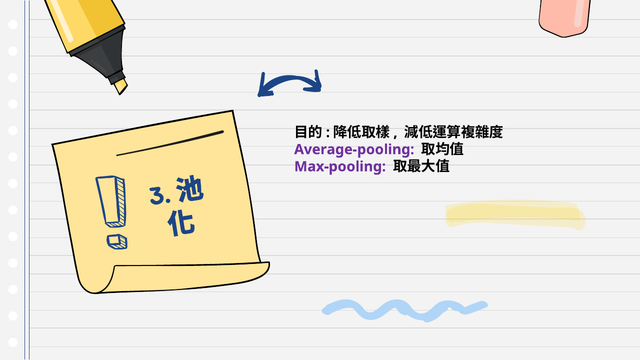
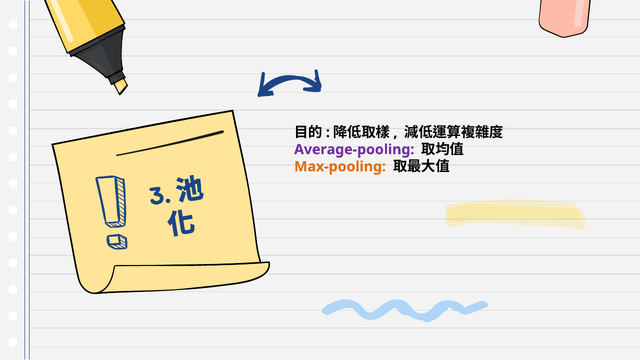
Max-pooling colour: purple -> orange
